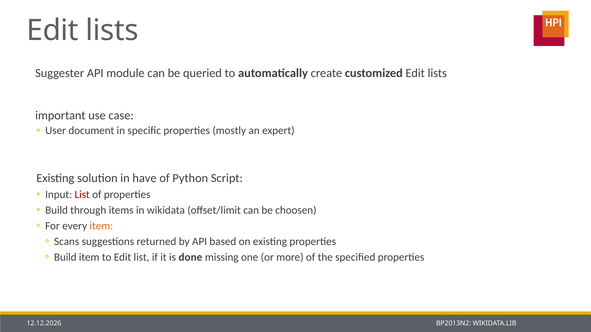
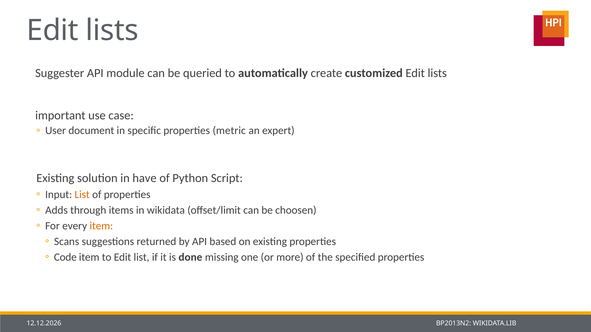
mostly: mostly -> metric
List at (82, 195) colour: red -> orange
Build at (57, 210): Build -> Adds
Build at (65, 257): Build -> Code
